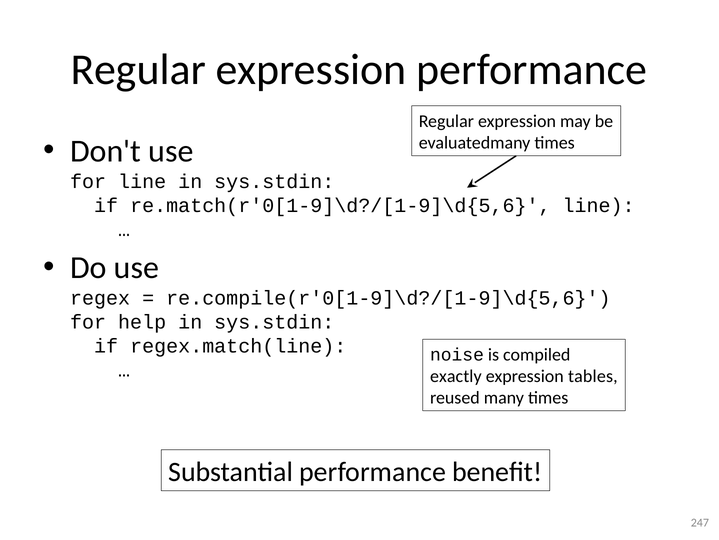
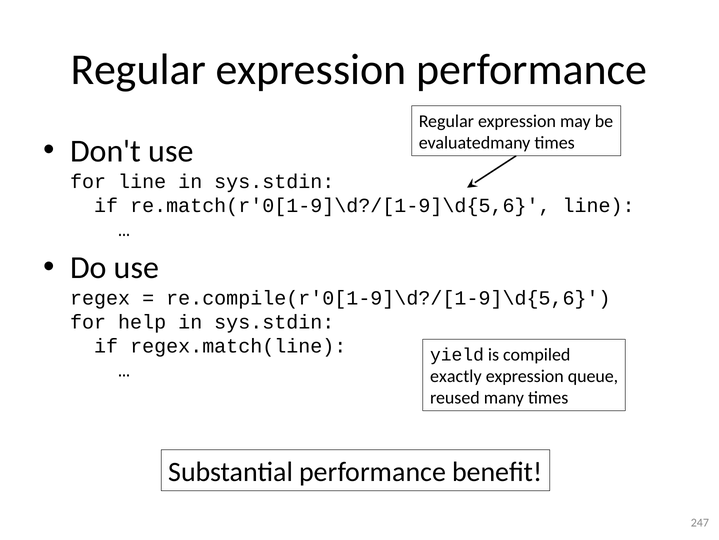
noise: noise -> yield
tables: tables -> queue
